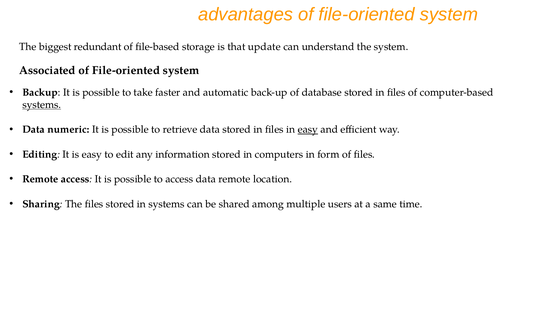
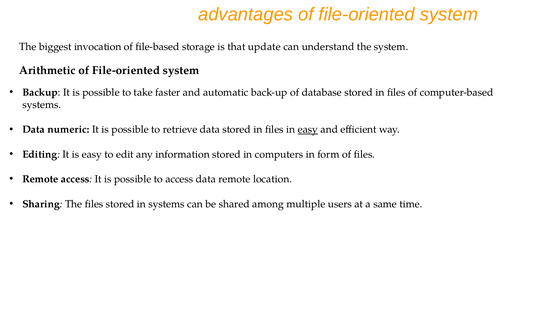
redundant: redundant -> invocation
Associated: Associated -> Arithmetic
systems at (42, 105) underline: present -> none
